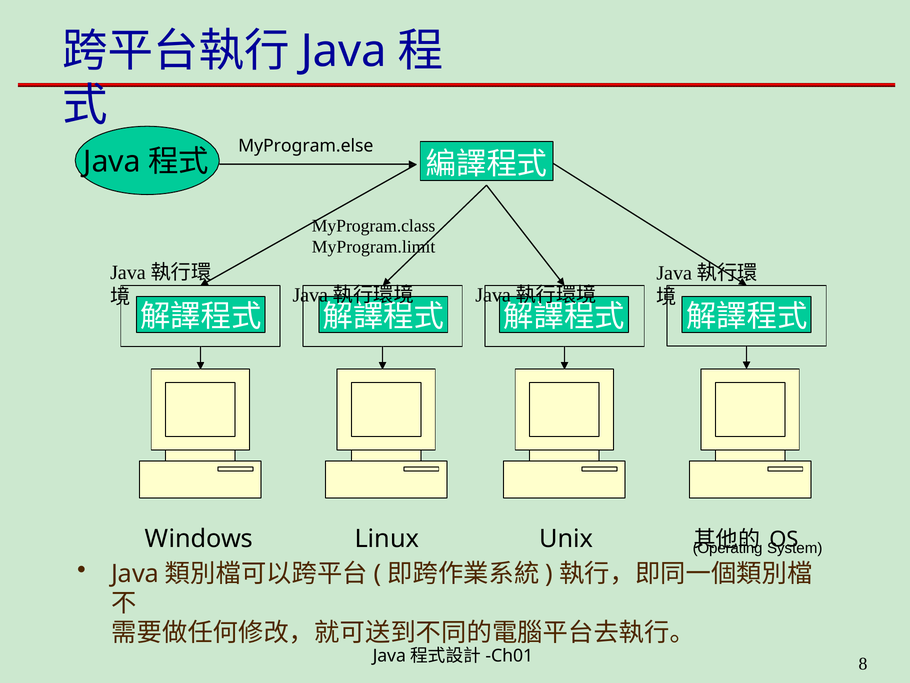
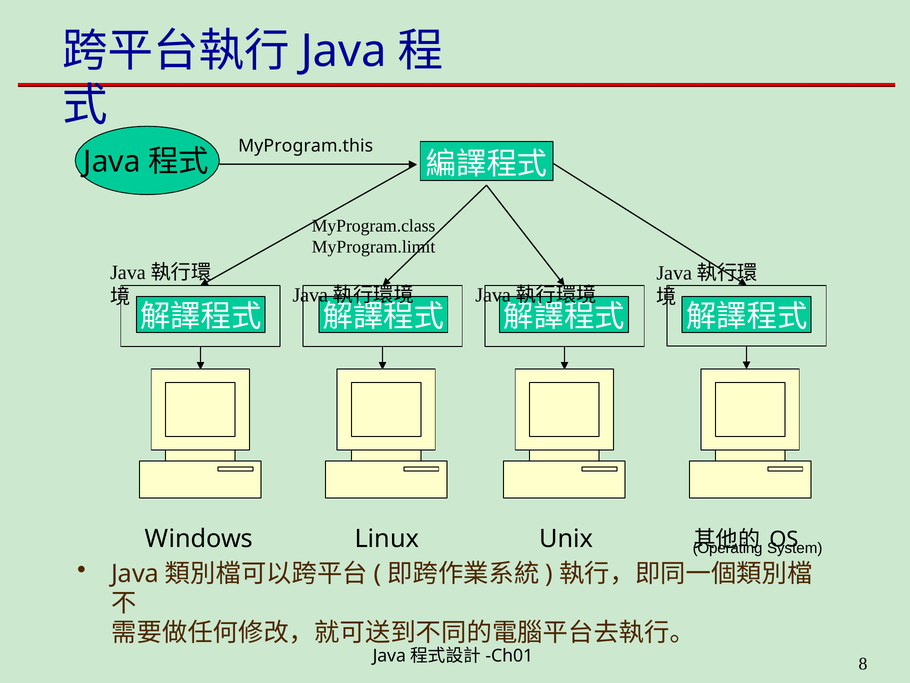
MyProgram.else: MyProgram.else -> MyProgram.this
